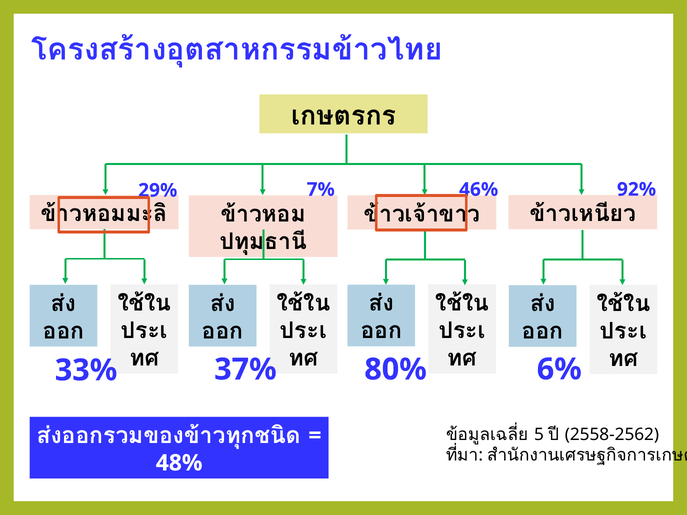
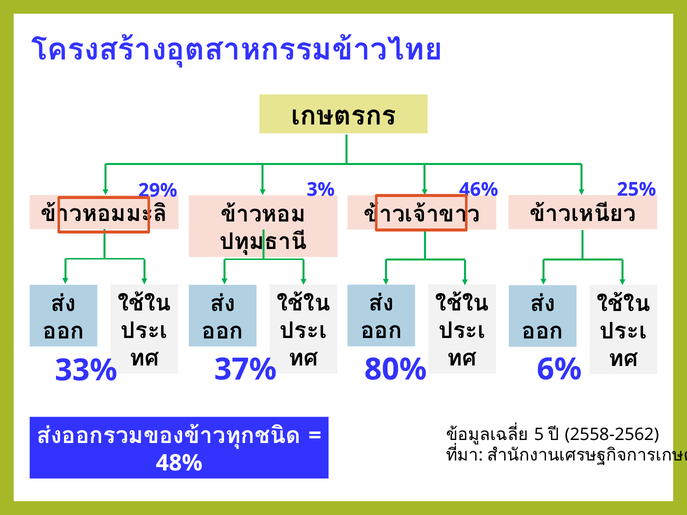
7%: 7% -> 3%
92%: 92% -> 25%
